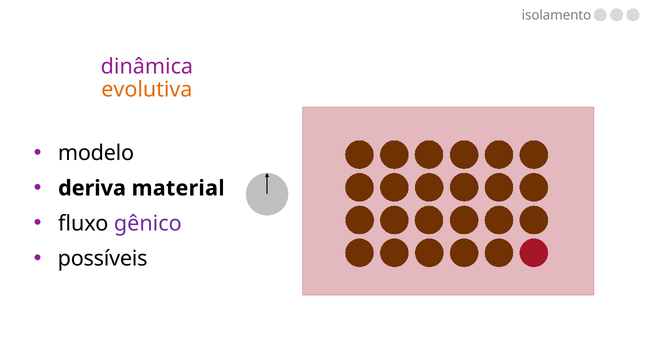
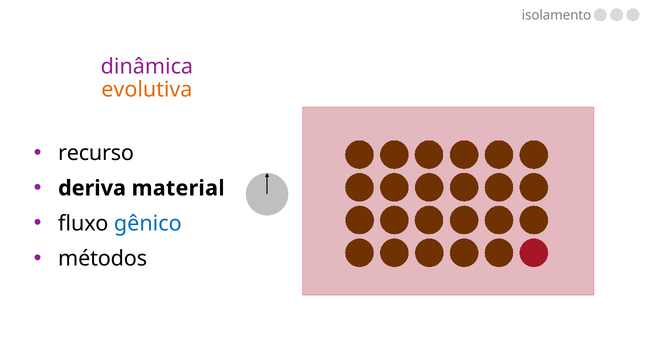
modelo: modelo -> recurso
gênico colour: purple -> blue
possíveis: possíveis -> métodos
